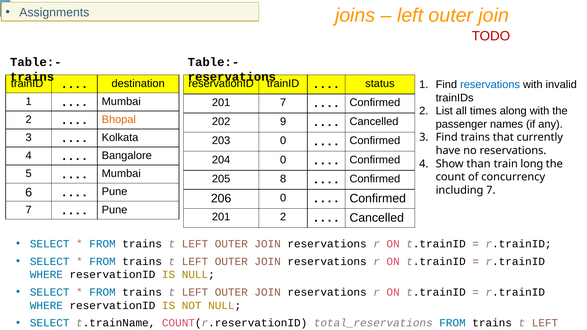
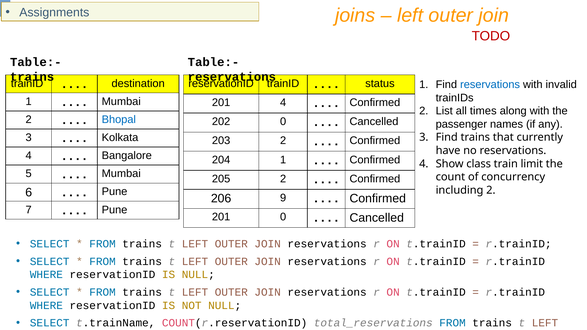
201 7: 7 -> 4
Bhopal colour: orange -> blue
202 9: 9 -> 0
203 0: 0 -> 2
204 0: 0 -> 1
than: than -> class
long: long -> limit
205 8: 8 -> 2
including 7: 7 -> 2
206 0: 0 -> 9
201 2: 2 -> 0
